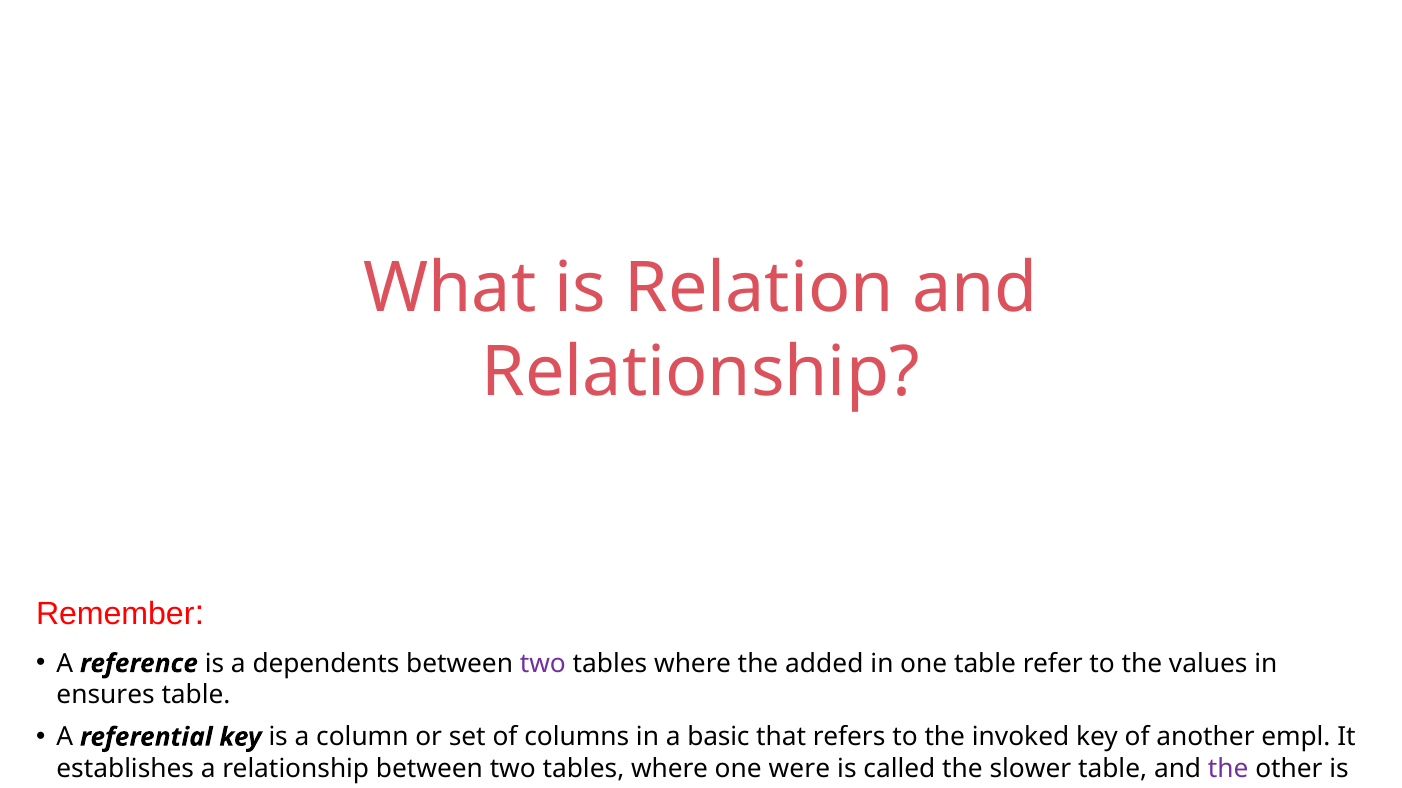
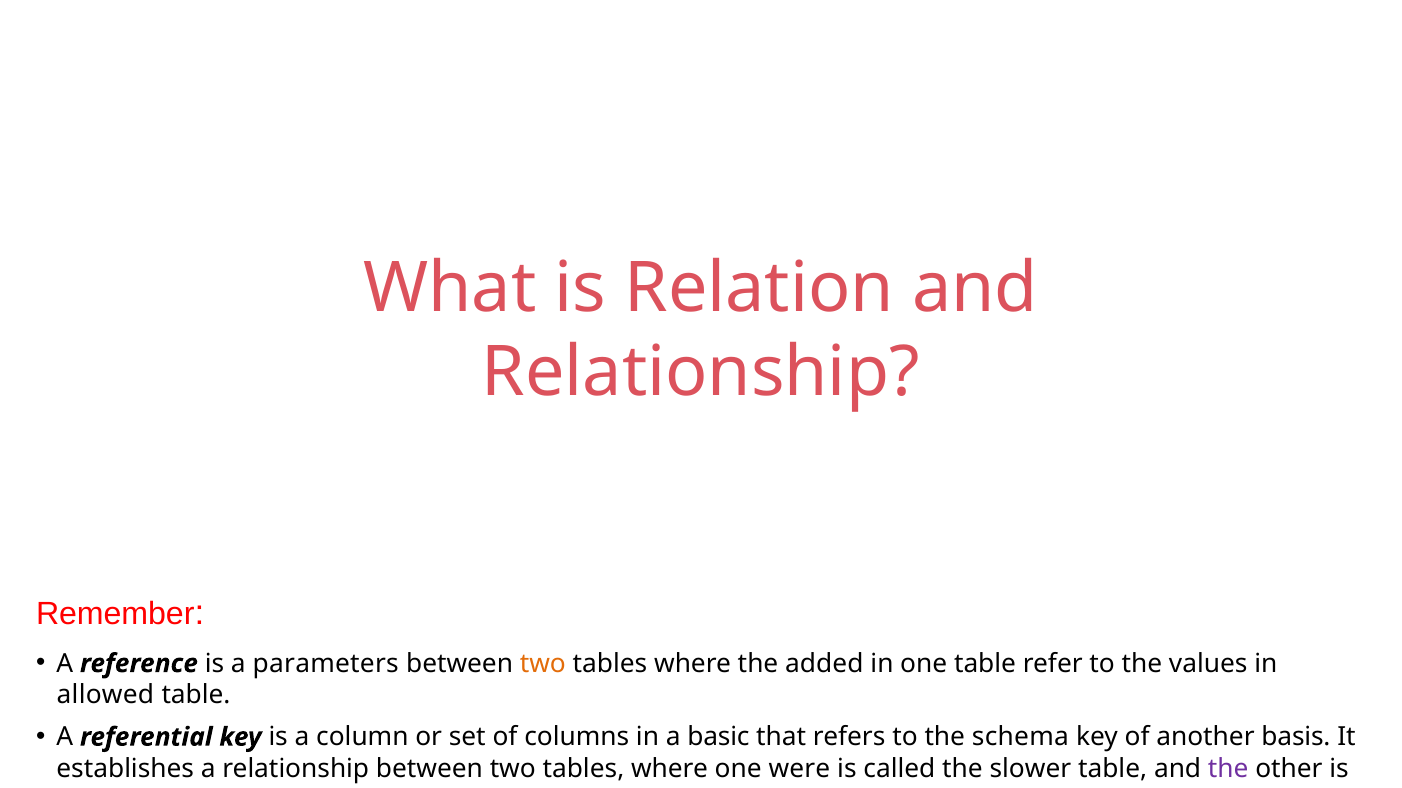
dependents: dependents -> parameters
two at (543, 664) colour: purple -> orange
ensures: ensures -> allowed
invoked: invoked -> schema
empl: empl -> basis
